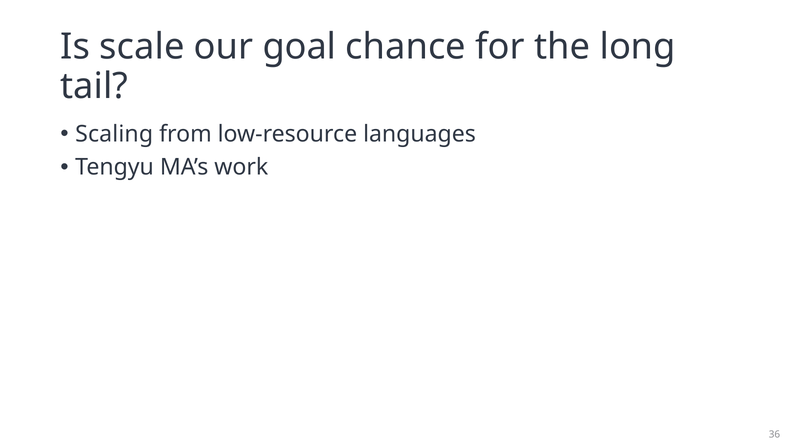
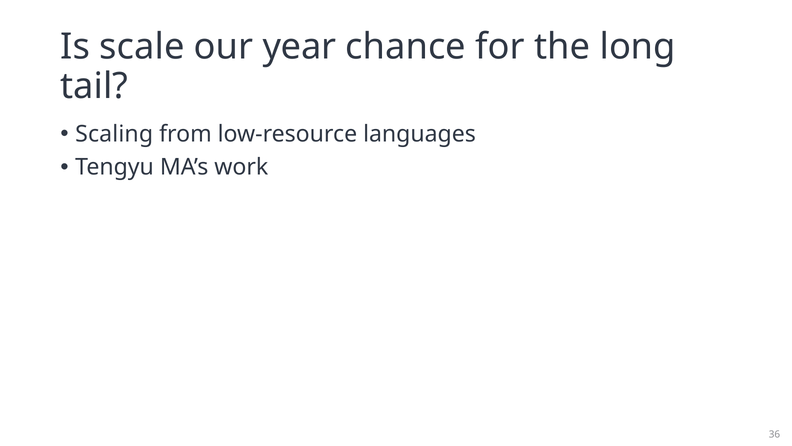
goal: goal -> year
